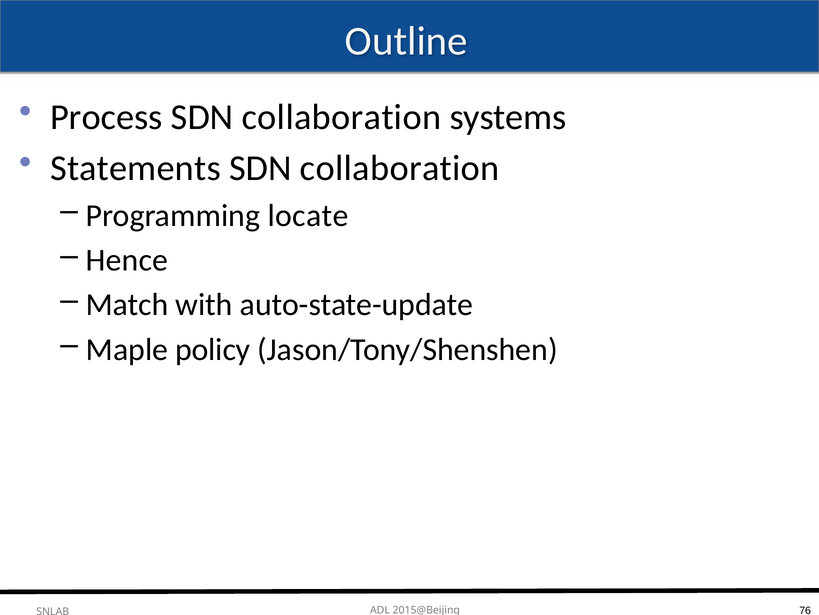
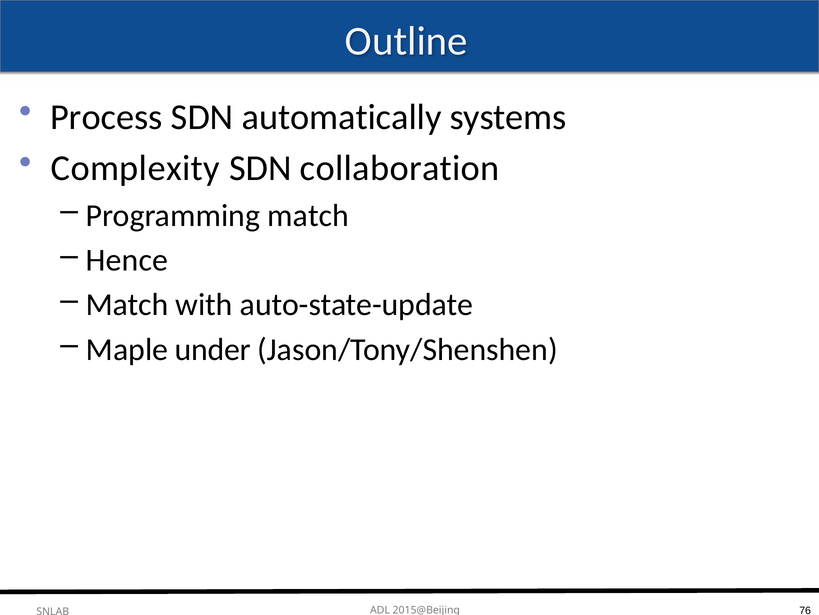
collaboration at (341, 117): collaboration -> automatically
Statements: Statements -> Complexity
Programming locate: locate -> match
policy: policy -> under
